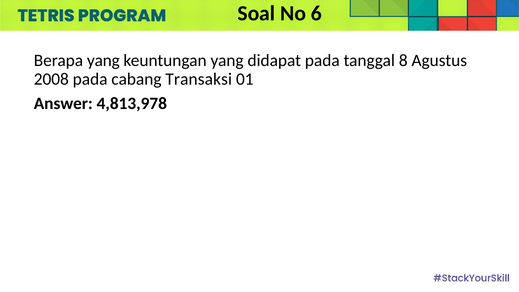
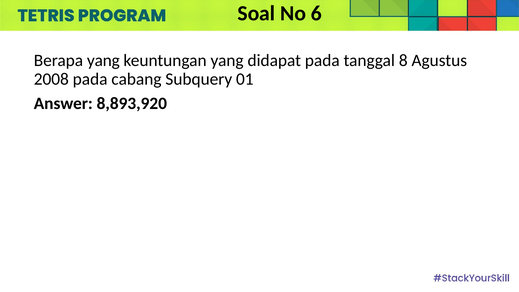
Transaksi: Transaksi -> Subquery
4,813,978: 4,813,978 -> 8,893,920
